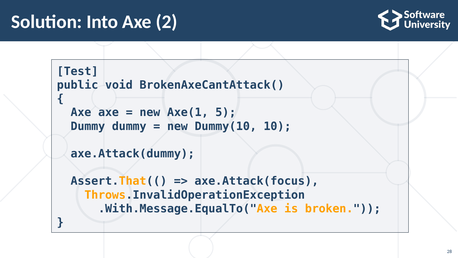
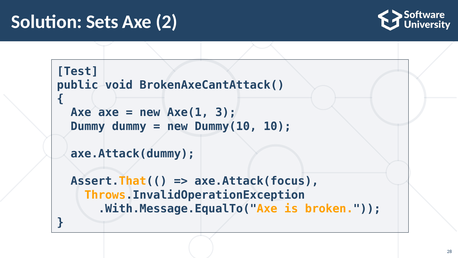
Into: Into -> Sets
5: 5 -> 3
